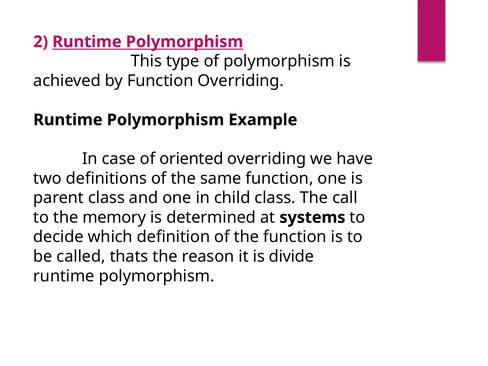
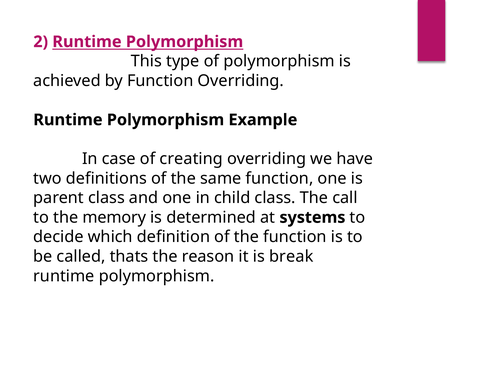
oriented: oriented -> creating
divide: divide -> break
